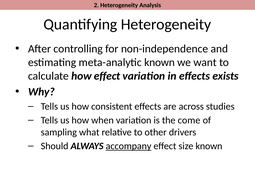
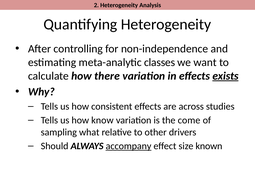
meta-analytic known: known -> classes
how effect: effect -> there
exists underline: none -> present
when: when -> know
